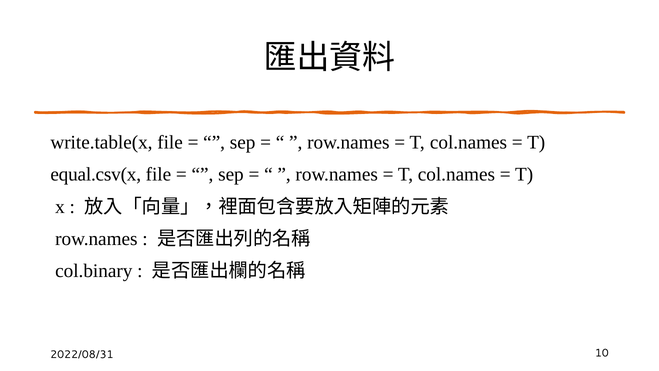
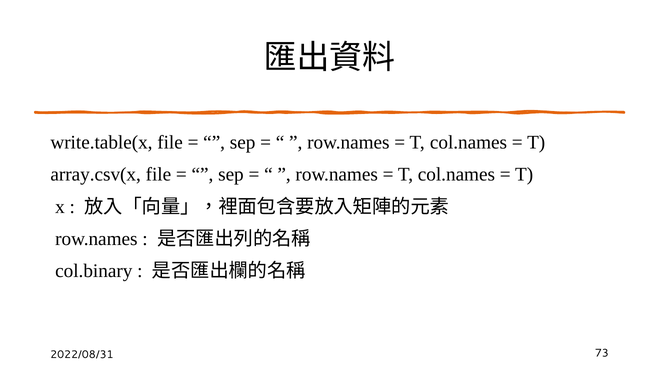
equal.csv(x: equal.csv(x -> array.csv(x
10: 10 -> 73
